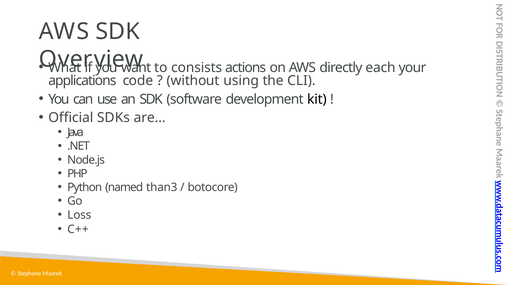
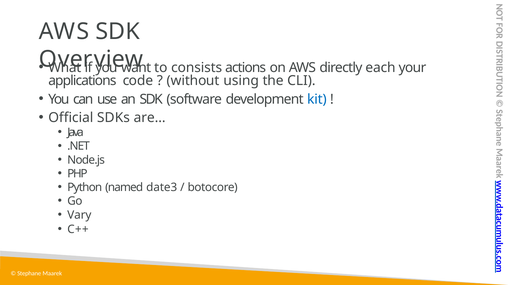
kit colour: black -> blue
than3: than3 -> date3
Loss: Loss -> Vary
